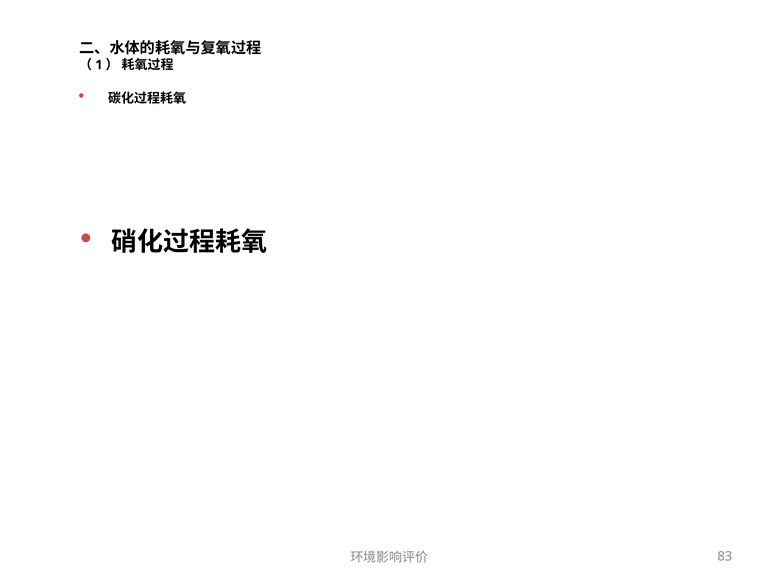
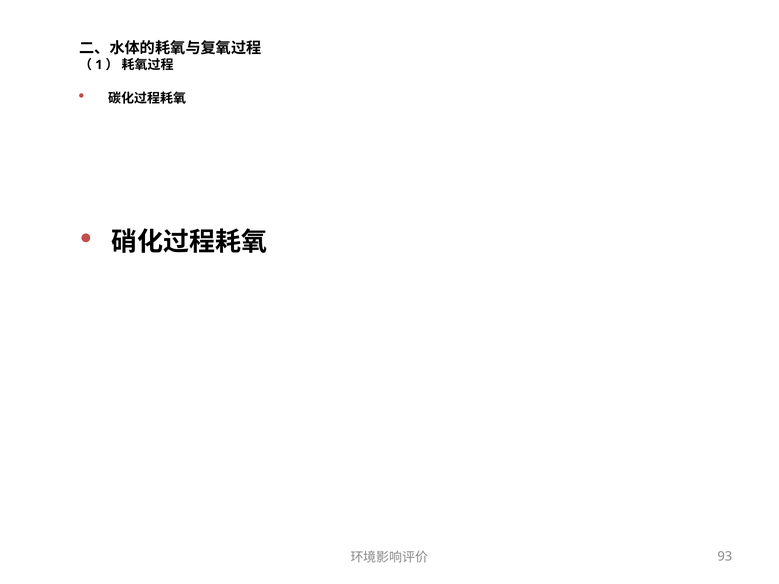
83: 83 -> 93
